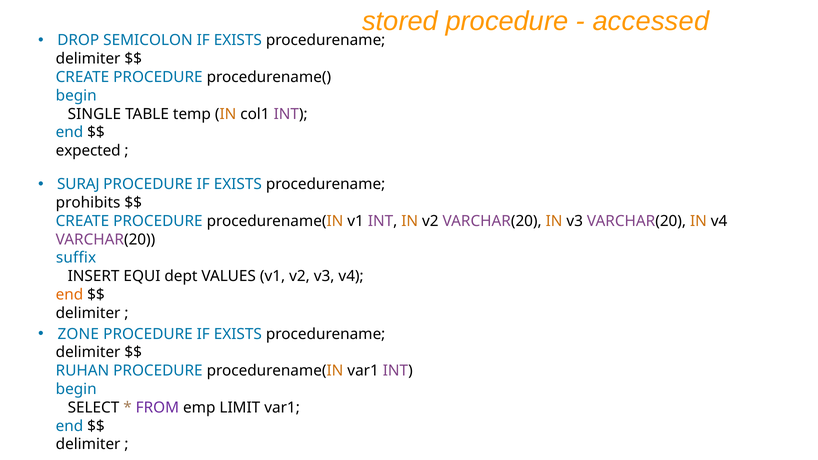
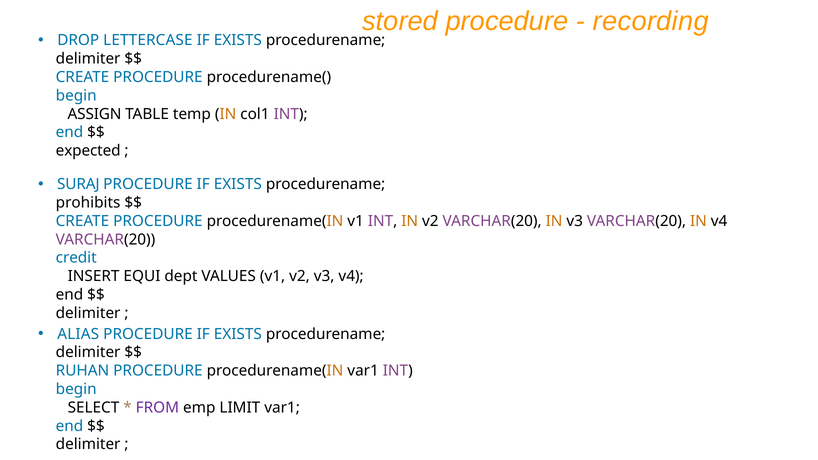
accessed: accessed -> recording
SEMICOLON: SEMICOLON -> LETTERCASE
SINGLE: SINGLE -> ASSIGN
suffix: suffix -> credit
end at (69, 295) colour: orange -> black
ZONE: ZONE -> ALIAS
